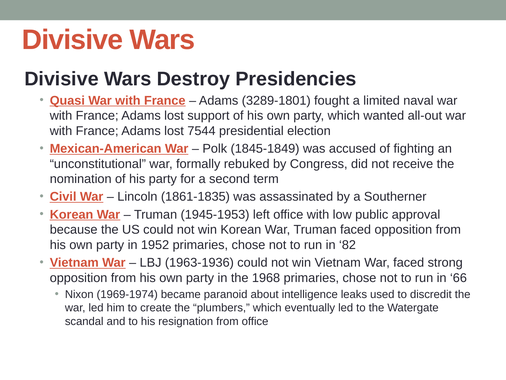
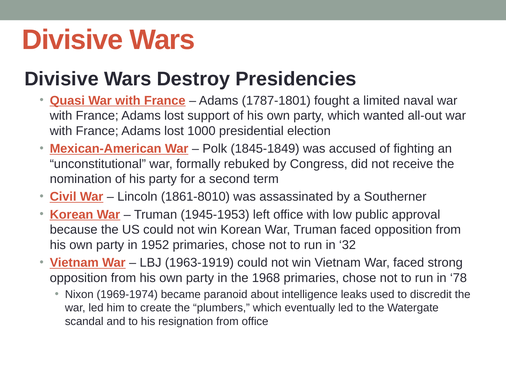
3289-1801: 3289-1801 -> 1787-1801
7544: 7544 -> 1000
1861-1835: 1861-1835 -> 1861-8010
82: 82 -> 32
1963-1936: 1963-1936 -> 1963-1919
66: 66 -> 78
